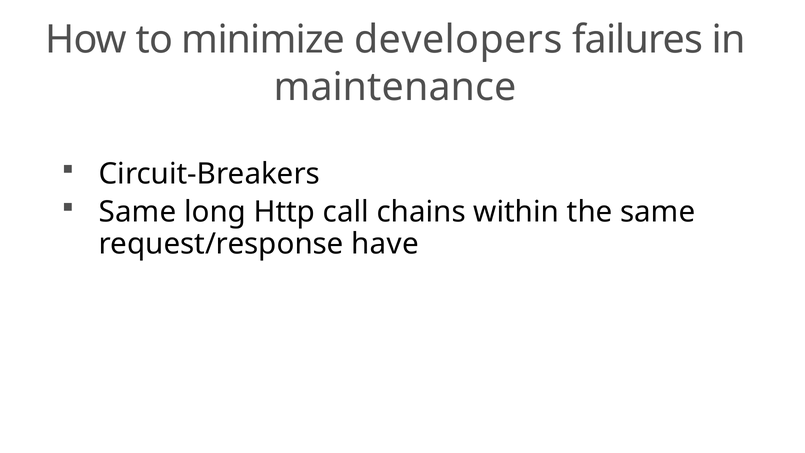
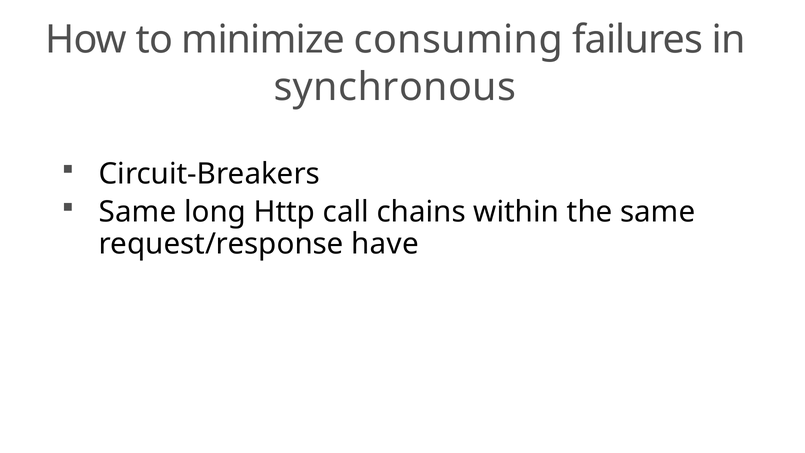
developers: developers -> consuming
maintenance: maintenance -> synchronous
